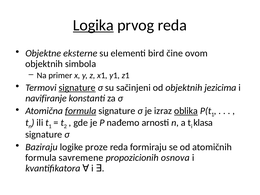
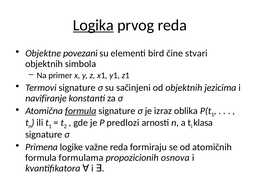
eksterne: eksterne -> povezani
ovom: ovom -> stvari
signature at (77, 88) underline: present -> none
oblika underline: present -> none
nađemo: nađemo -> predlozi
Baziraju: Baziraju -> Primena
proze: proze -> važne
savremene: savremene -> formulama
